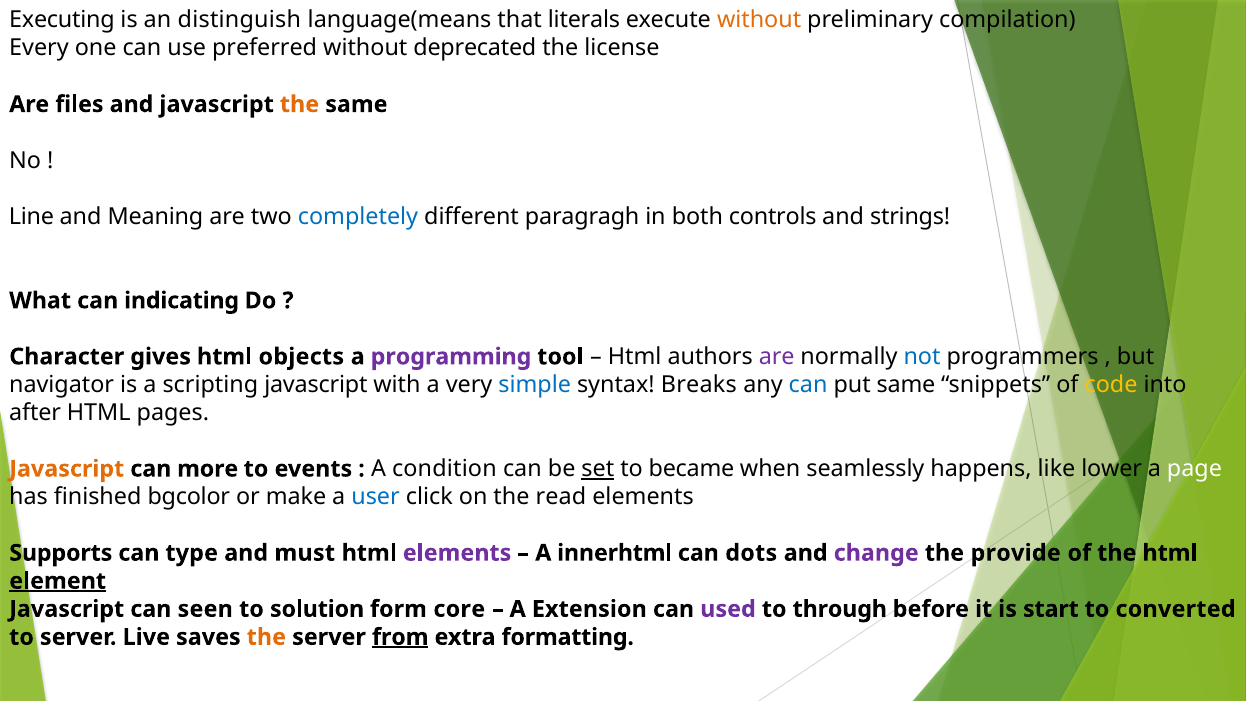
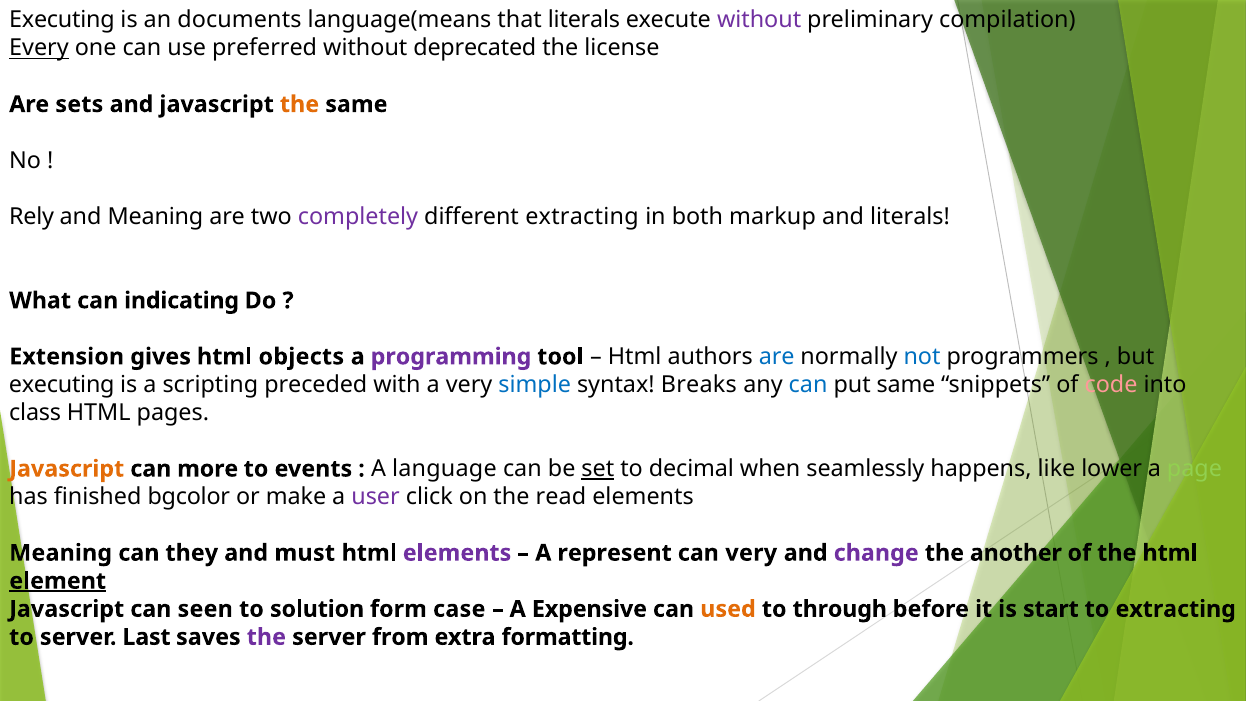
distinguish: distinguish -> documents
without at (759, 20) colour: orange -> purple
Every underline: none -> present
files: files -> sets
Line: Line -> Rely
completely colour: blue -> purple
different paragragh: paragragh -> extracting
controls: controls -> markup
and strings: strings -> literals
Character: Character -> Extension
are at (777, 357) colour: purple -> blue
navigator at (62, 385): navigator -> executing
scripting javascript: javascript -> preceded
code colour: yellow -> pink
after: after -> class
condition: condition -> language
became: became -> decimal
page colour: white -> light green
user colour: blue -> purple
Supports at (61, 553): Supports -> Meaning
type: type -> they
innerhtml: innerhtml -> represent
can dots: dots -> very
provide: provide -> another
core: core -> case
Extension: Extension -> Expensive
used colour: purple -> orange
to converted: converted -> extracting
Live: Live -> Last
the at (266, 637) colour: orange -> purple
from underline: present -> none
